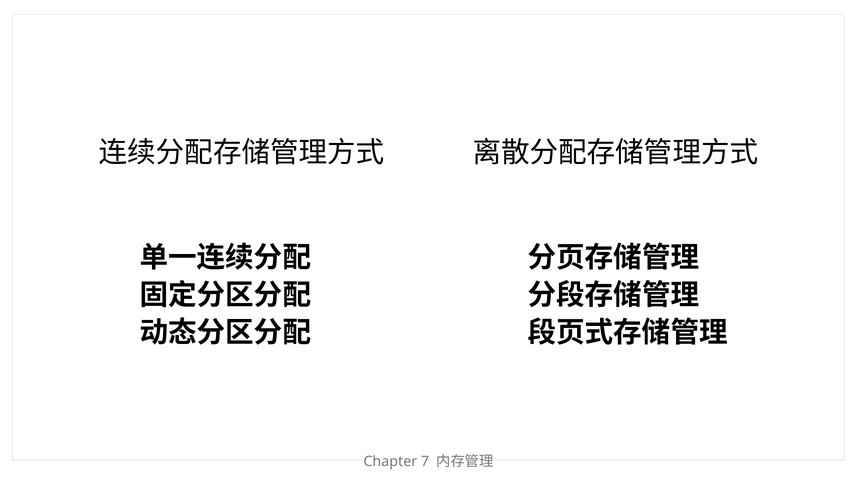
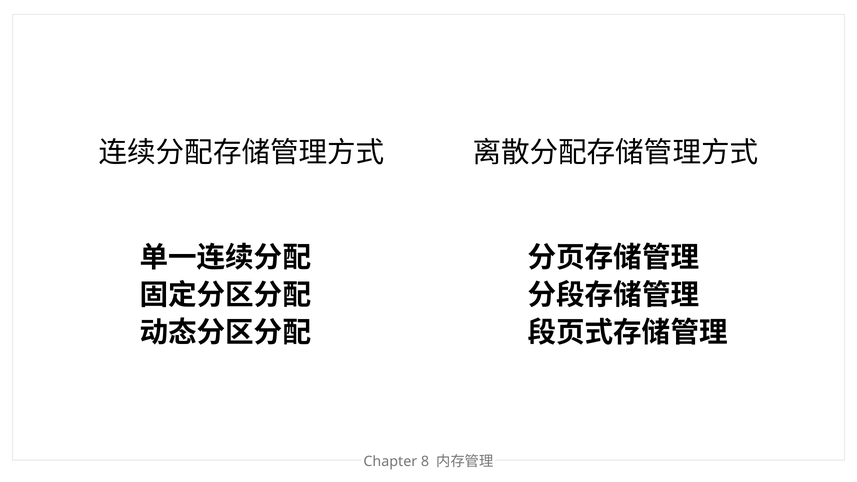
7: 7 -> 8
